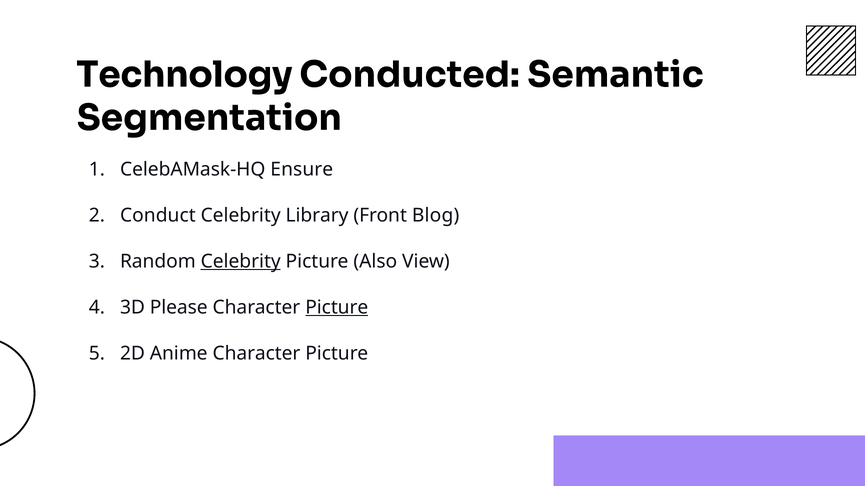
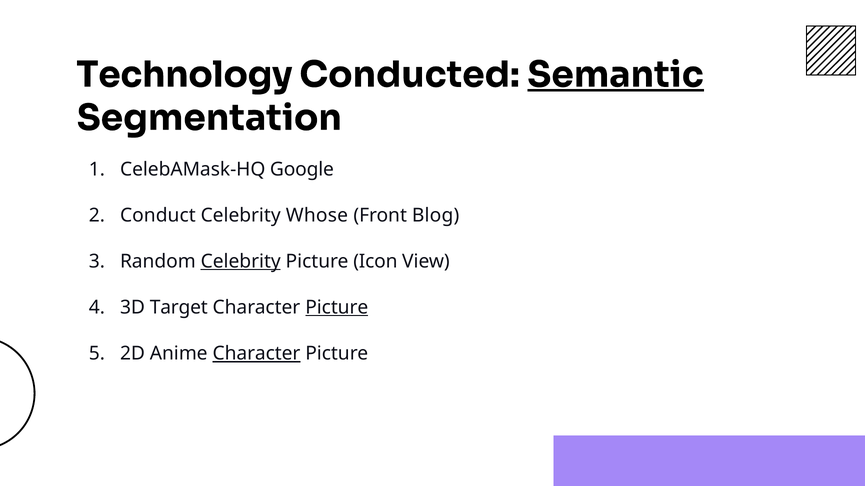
Semantic underline: none -> present
Ensure: Ensure -> Google
Library: Library -> Whose
Also: Also -> Icon
Please: Please -> Target
Character at (256, 354) underline: none -> present
